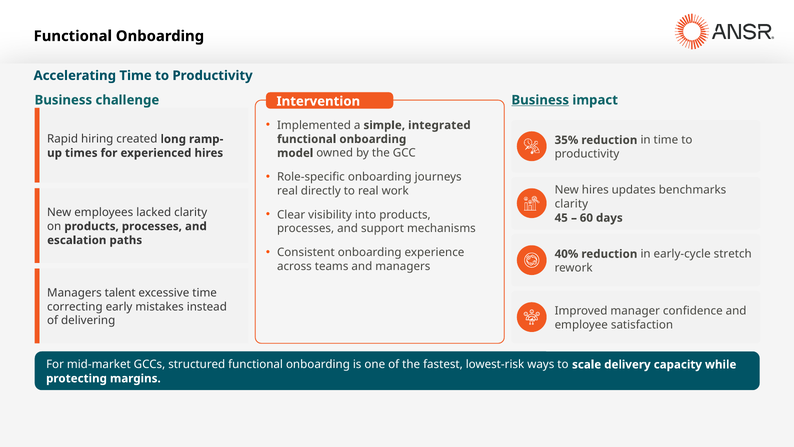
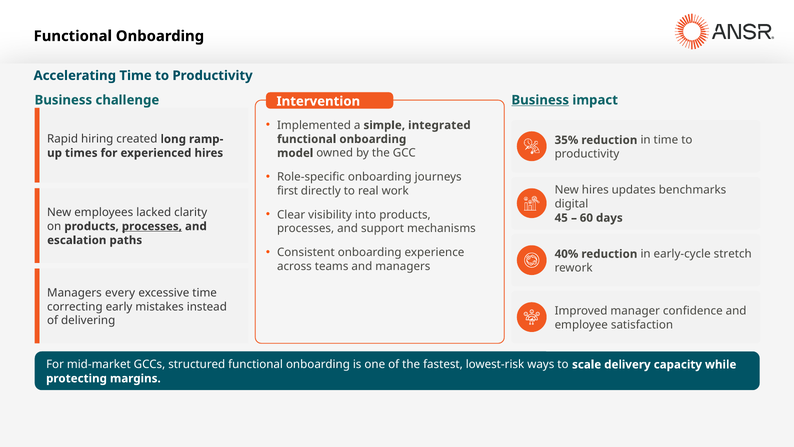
real at (287, 191): real -> first
clarity at (571, 204): clarity -> digital
processes at (152, 226) underline: none -> present
talent: talent -> every
